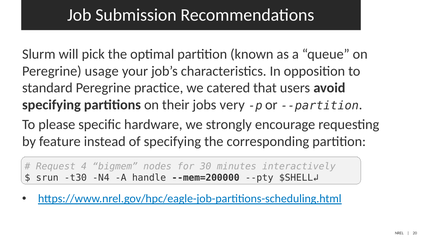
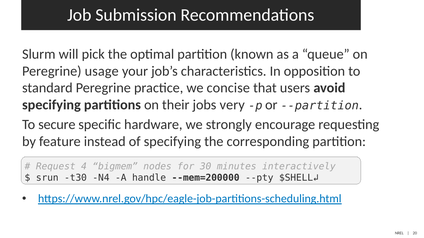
catered: catered -> concise
please: please -> secure
